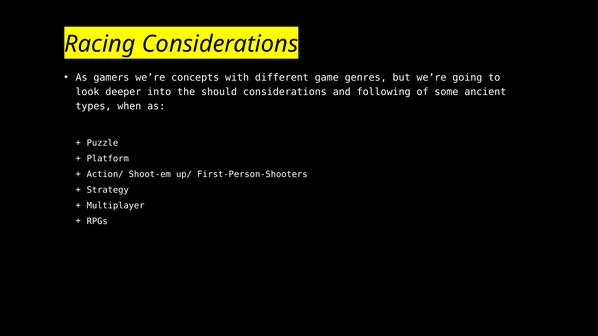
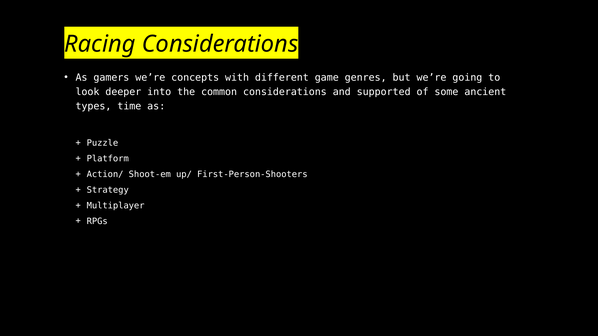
should: should -> common
following: following -> supported
when: when -> time
